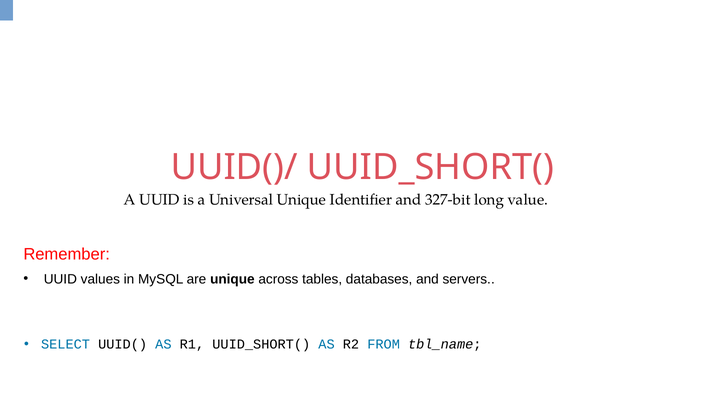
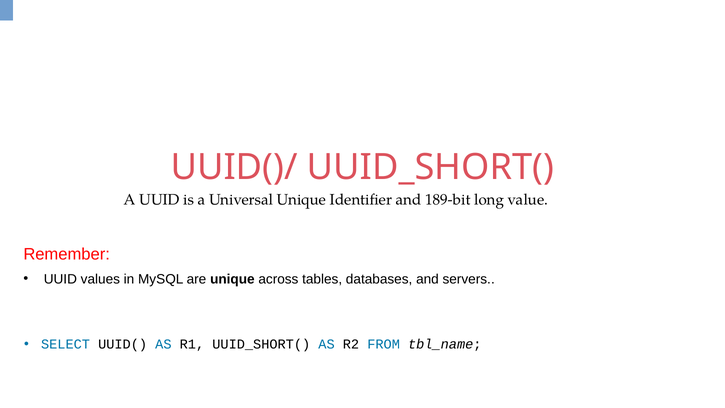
327-bit: 327-bit -> 189-bit
